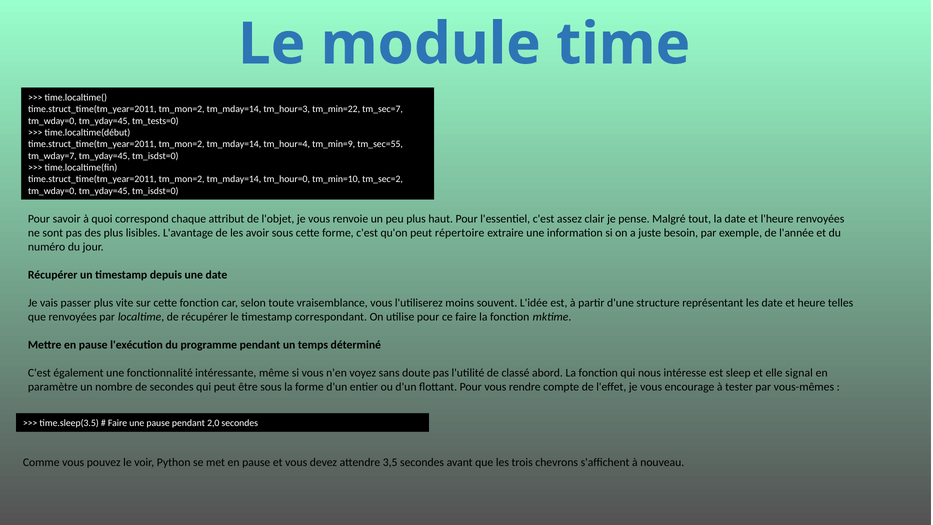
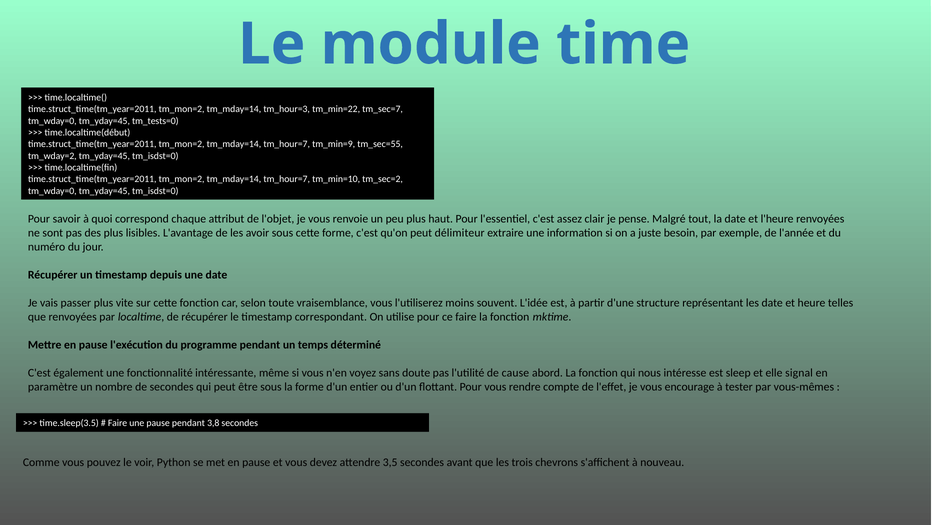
tm_hour=4 at (287, 144): tm_hour=4 -> tm_hour=7
tm_wday=7: tm_wday=7 -> tm_wday=2
tm_hour=0 at (287, 179): tm_hour=0 -> tm_hour=7
répertoire: répertoire -> délimiteur
classé: classé -> cause
2,0: 2,0 -> 3,8
